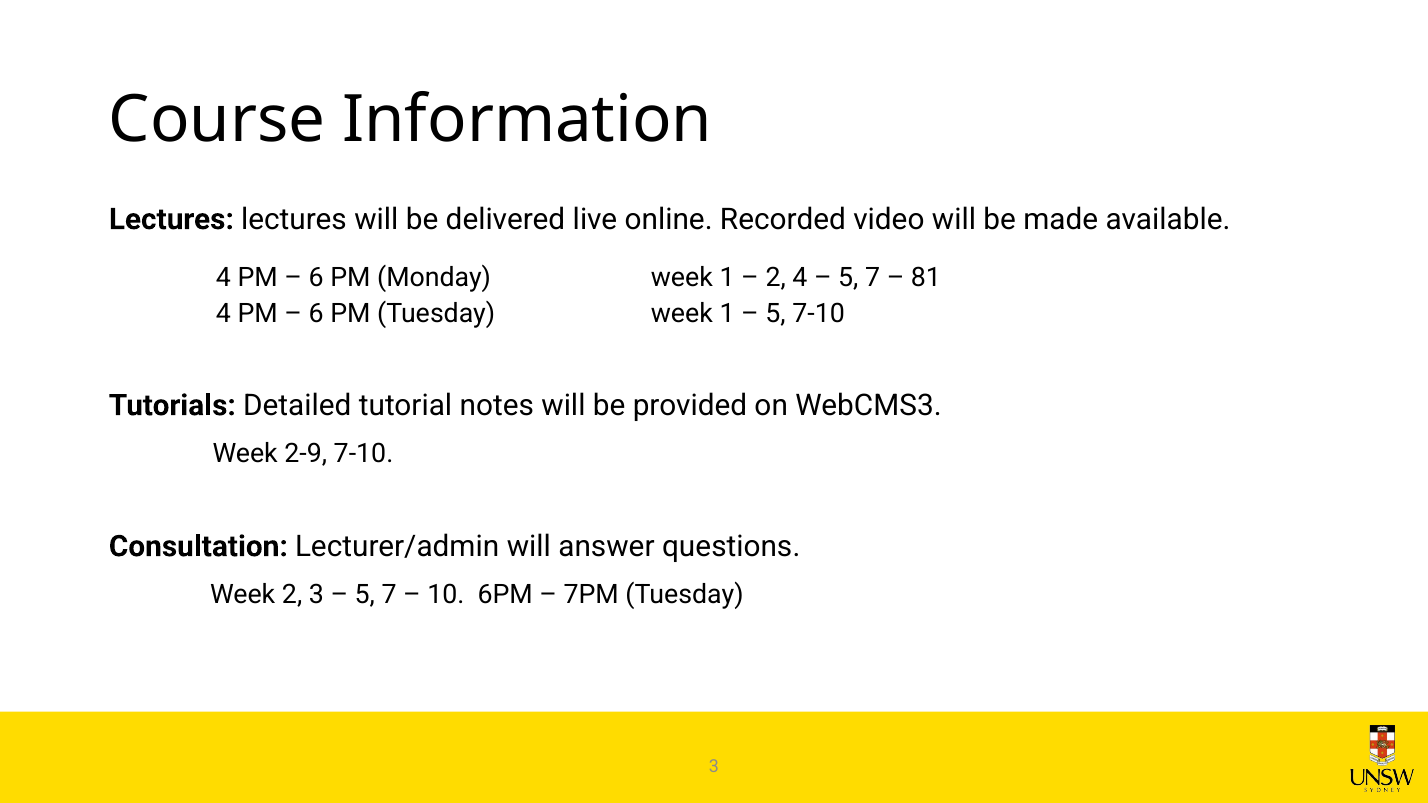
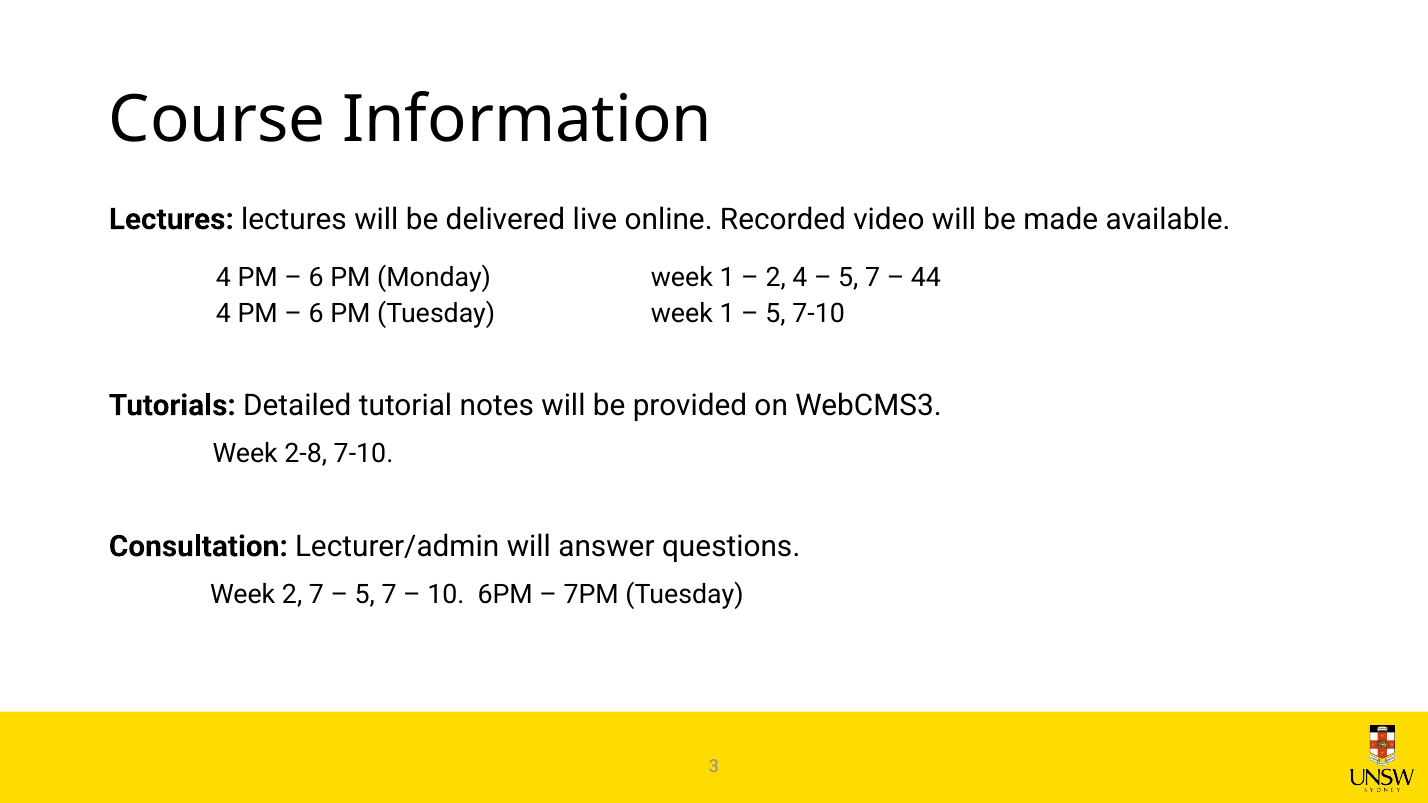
81: 81 -> 44
2-9: 2-9 -> 2-8
2 3: 3 -> 7
